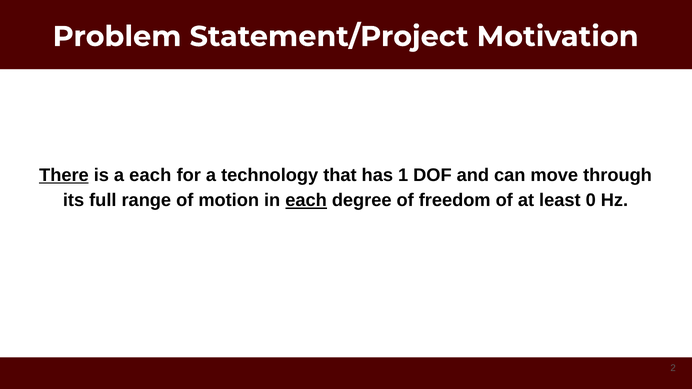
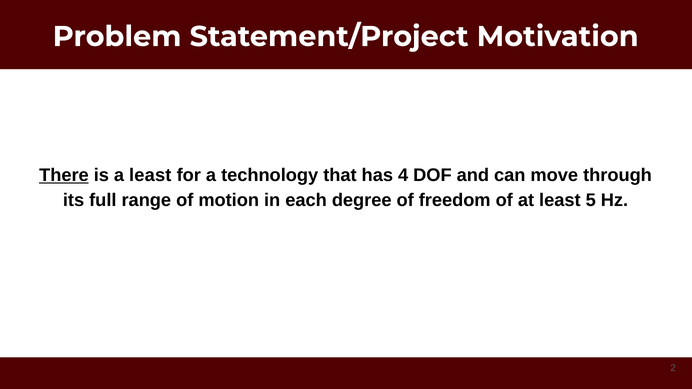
a each: each -> least
1: 1 -> 4
each at (306, 201) underline: present -> none
0: 0 -> 5
